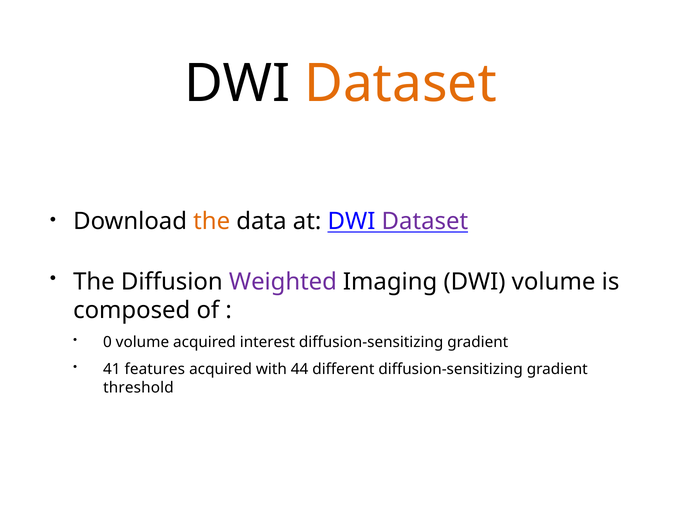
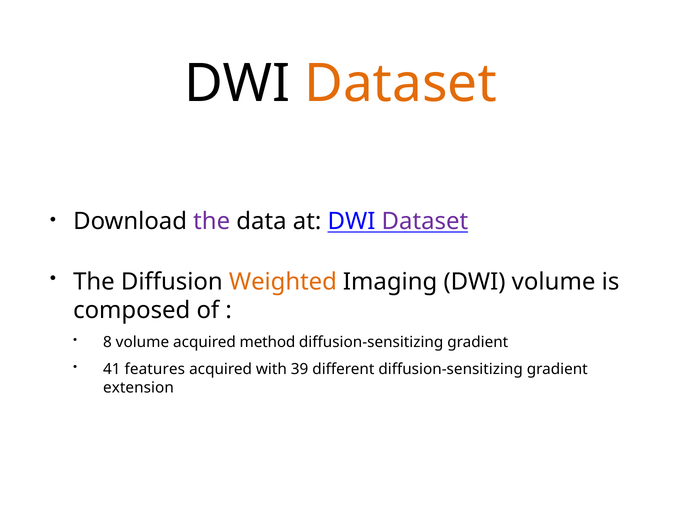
the at (212, 221) colour: orange -> purple
Weighted colour: purple -> orange
0: 0 -> 8
interest: interest -> method
44: 44 -> 39
threshold: threshold -> extension
